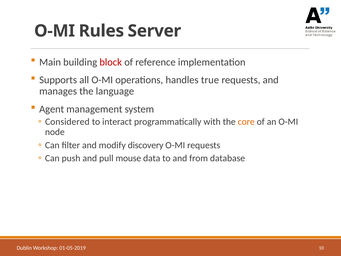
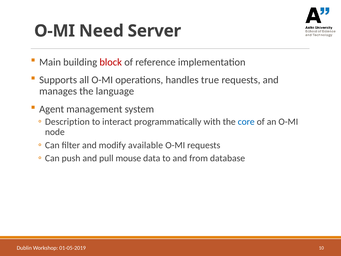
Rules: Rules -> Need
Considered: Considered -> Description
core colour: orange -> blue
discovery: discovery -> available
